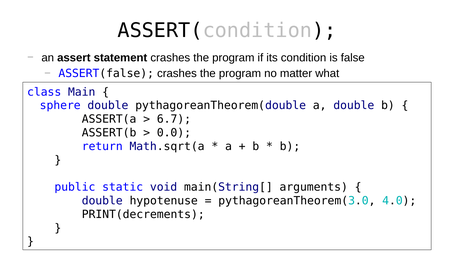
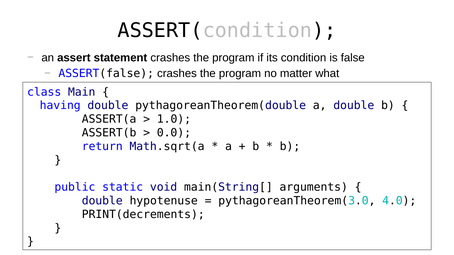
sphere: sphere -> having
6.7: 6.7 -> 1.0
